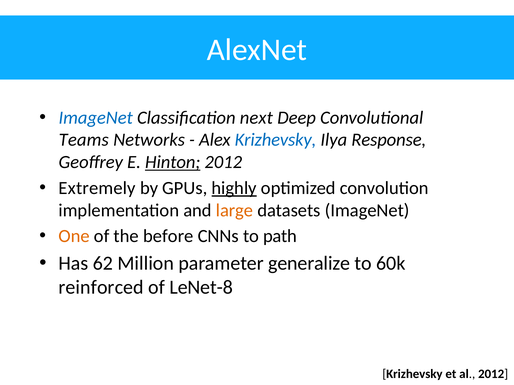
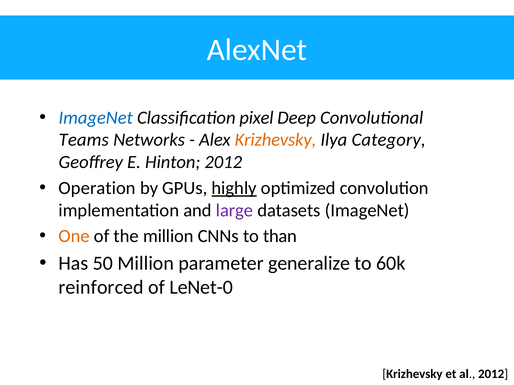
next: next -> pixel
Krizhevsky at (275, 140) colour: blue -> orange
Response: Response -> Category
Hinton underline: present -> none
Extremely: Extremely -> Operation
large colour: orange -> purple
the before: before -> million
path: path -> than
62: 62 -> 50
LeNet-8: LeNet-8 -> LeNet-0
